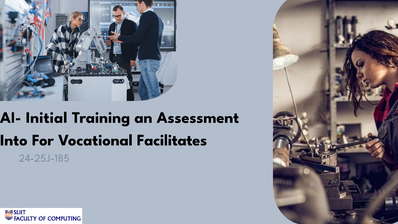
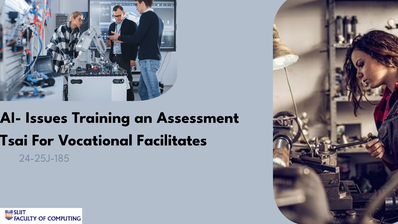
Initial: Initial -> Issues
Into: Into -> Tsai
